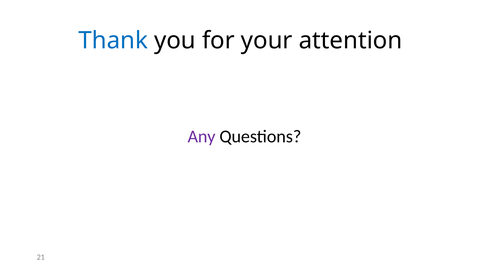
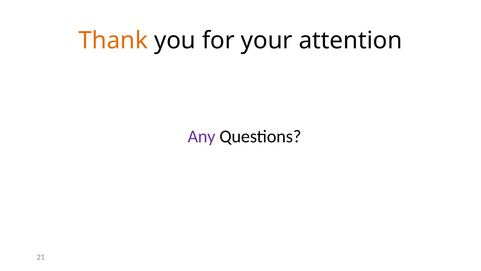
Thank colour: blue -> orange
